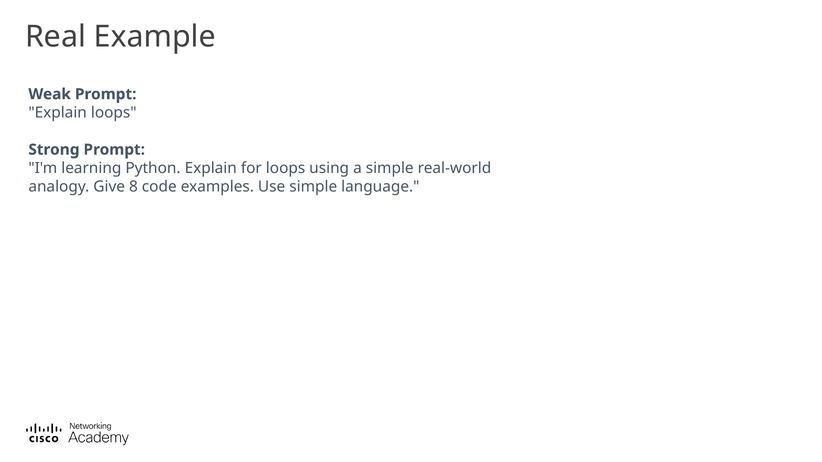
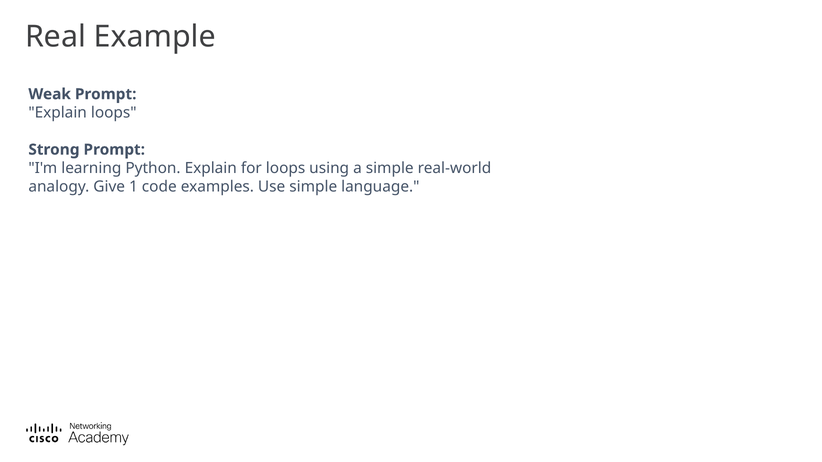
8: 8 -> 1
